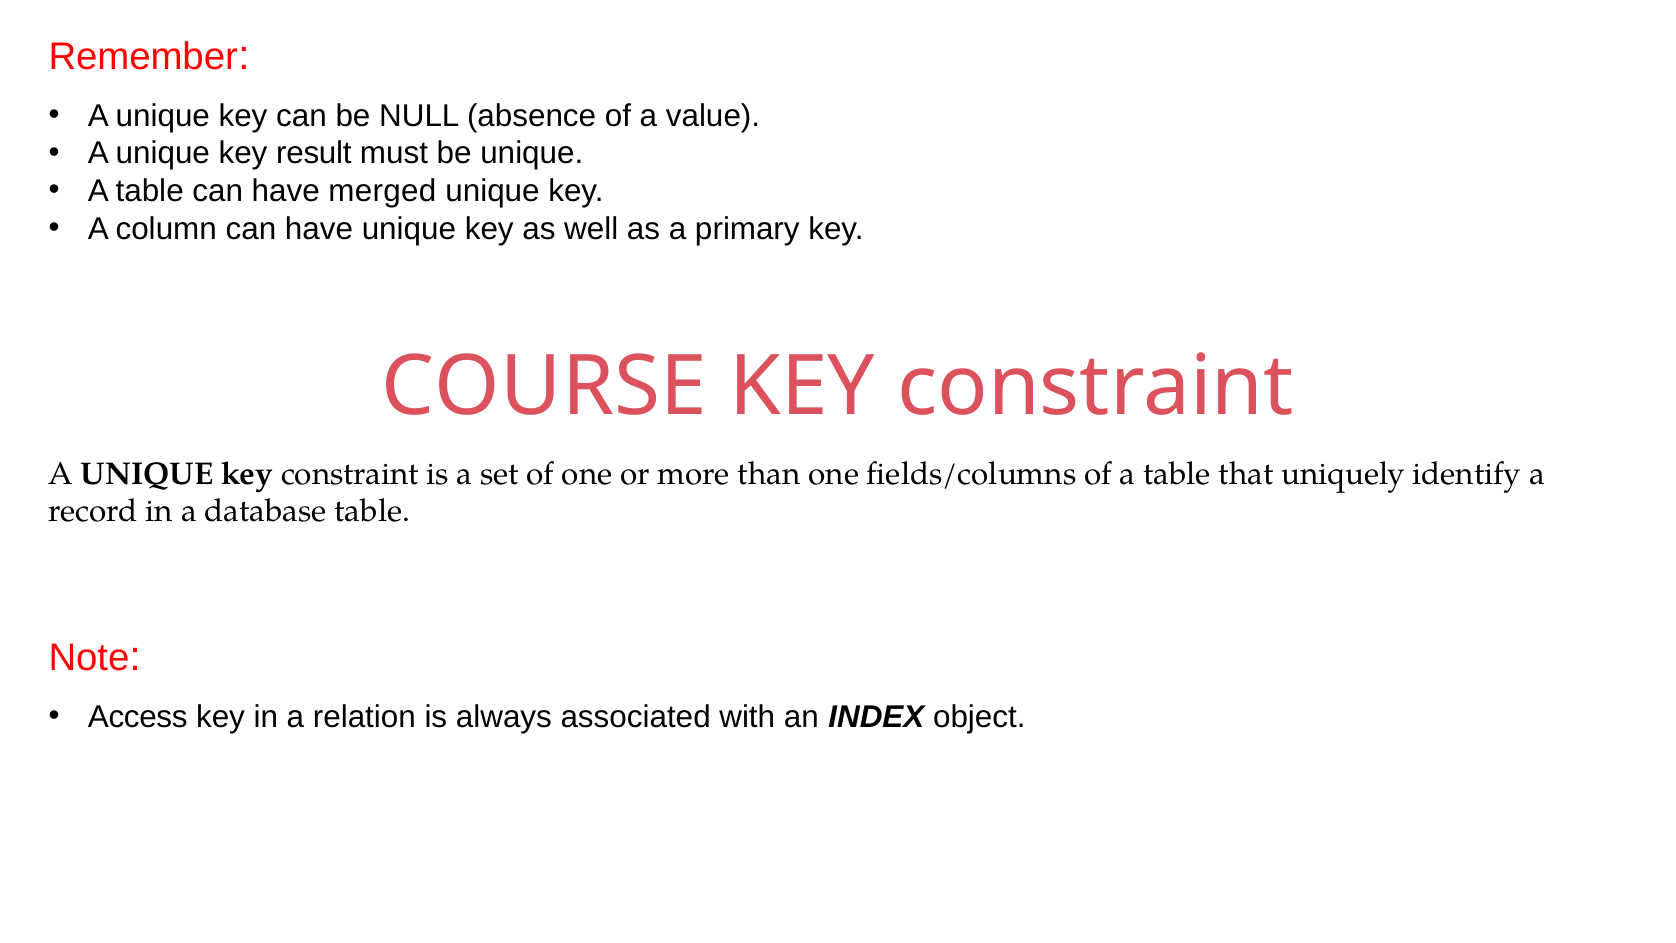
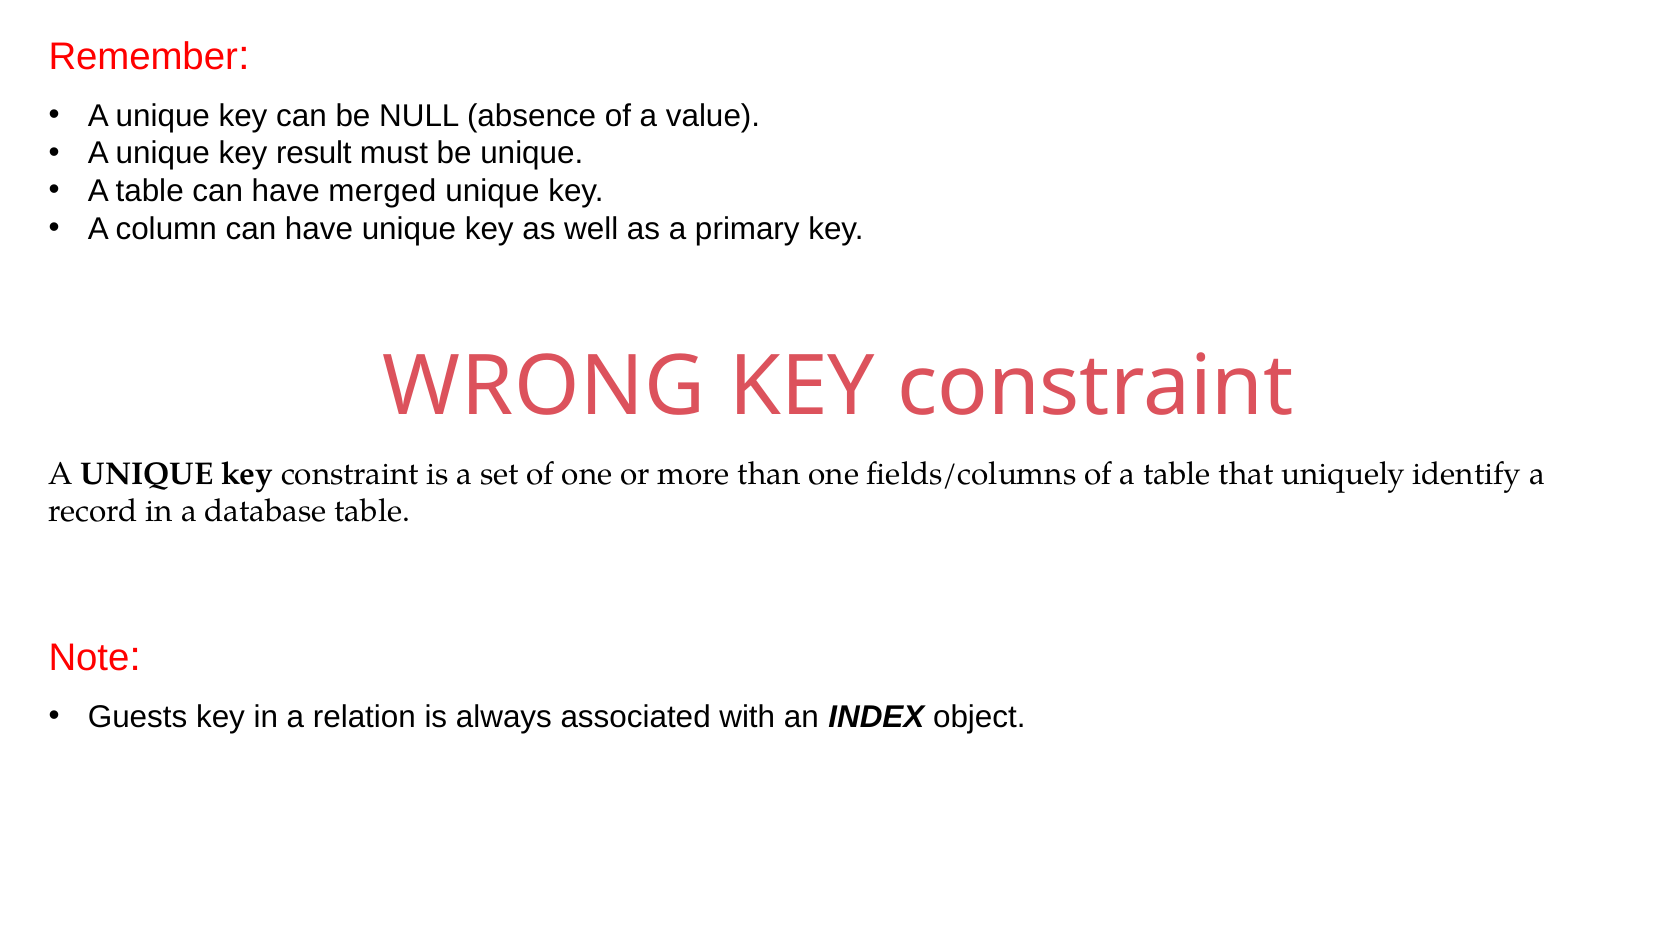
COURSE: COURSE -> WRONG
Access: Access -> Guests
